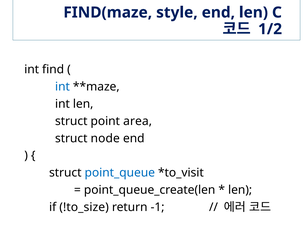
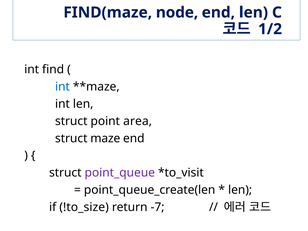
style: style -> node
node: node -> maze
point_queue colour: blue -> purple
-1: -1 -> -7
